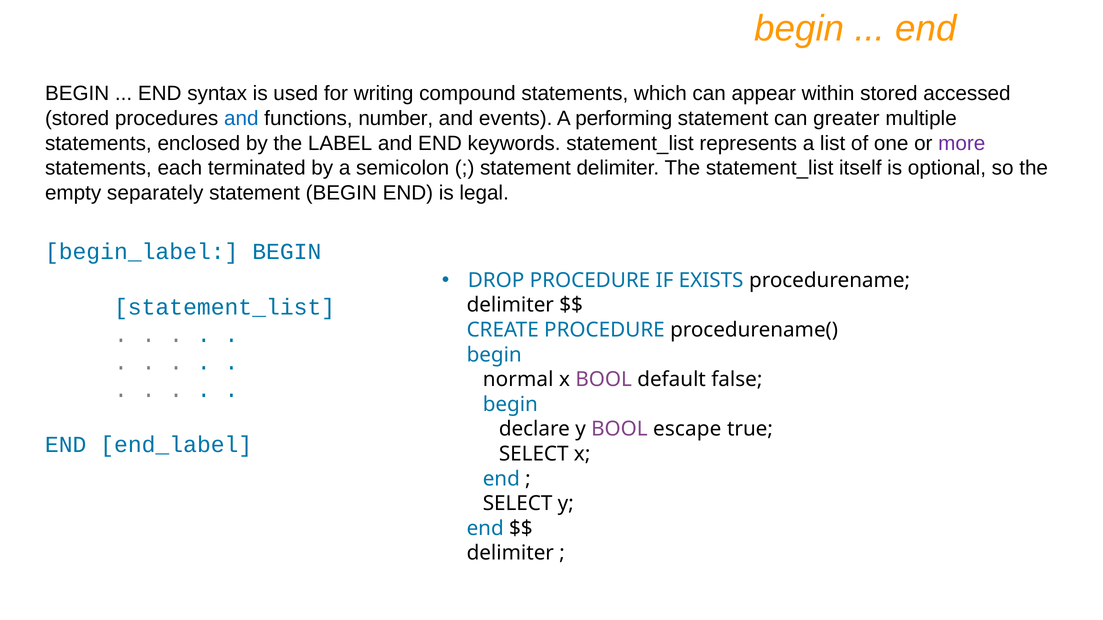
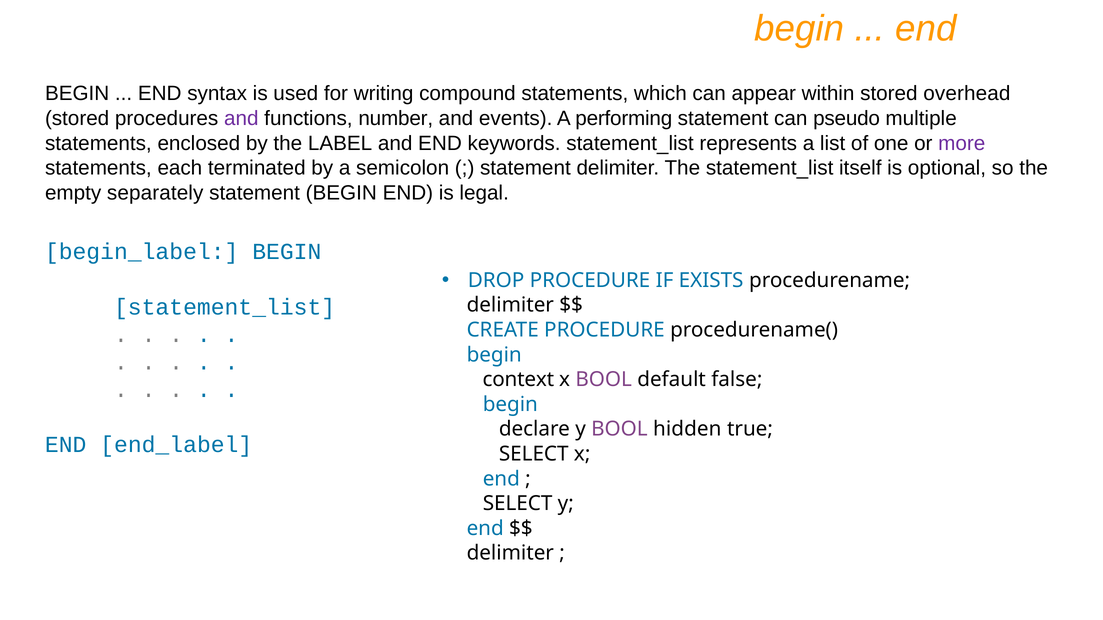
accessed: accessed -> overhead
and at (241, 119) colour: blue -> purple
greater: greater -> pseudo
normal: normal -> context
escape: escape -> hidden
